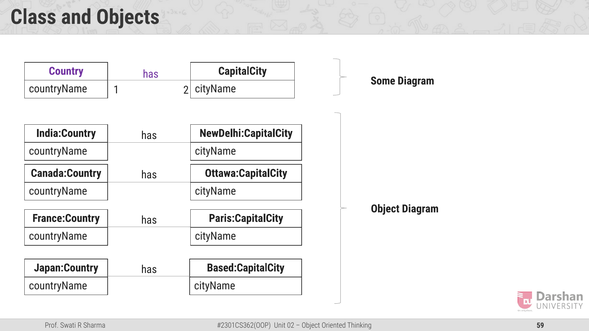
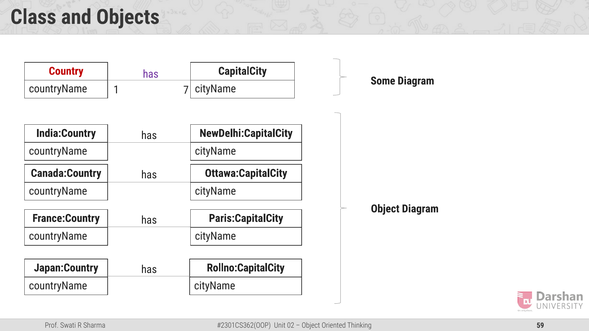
Country colour: purple -> red
2: 2 -> 7
Based:CapitalCity: Based:CapitalCity -> Rollno:CapitalCity
